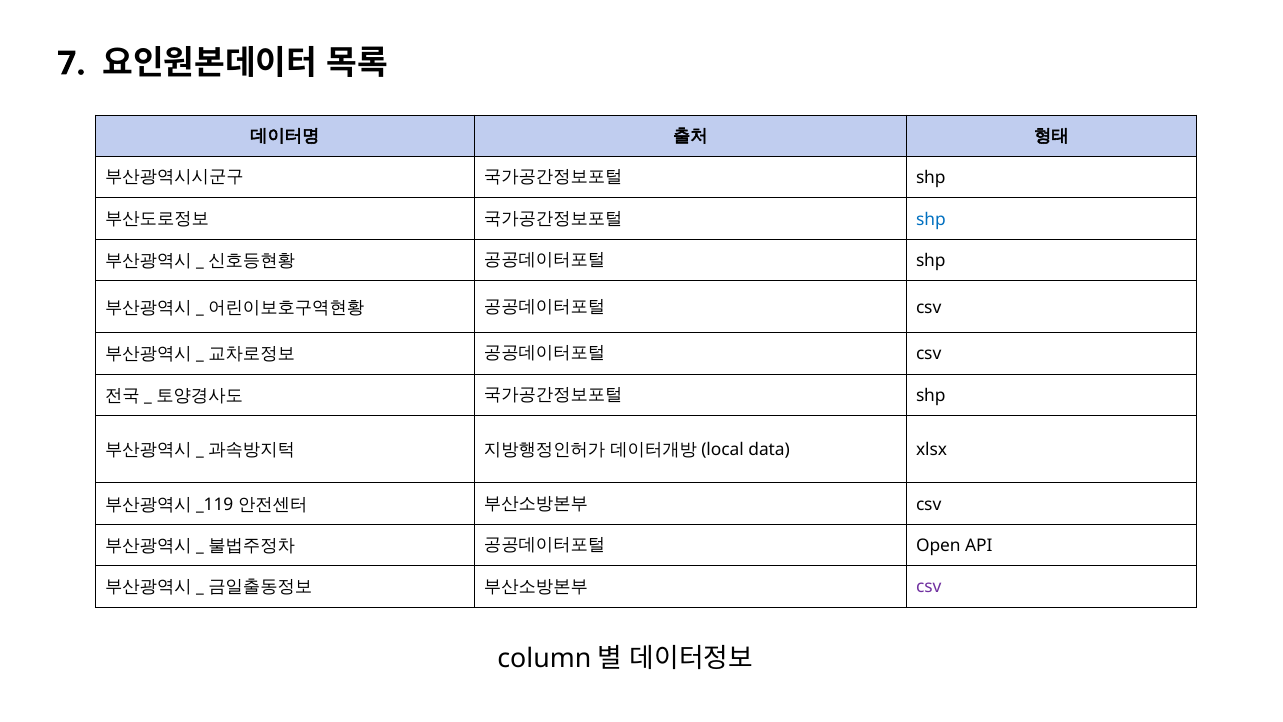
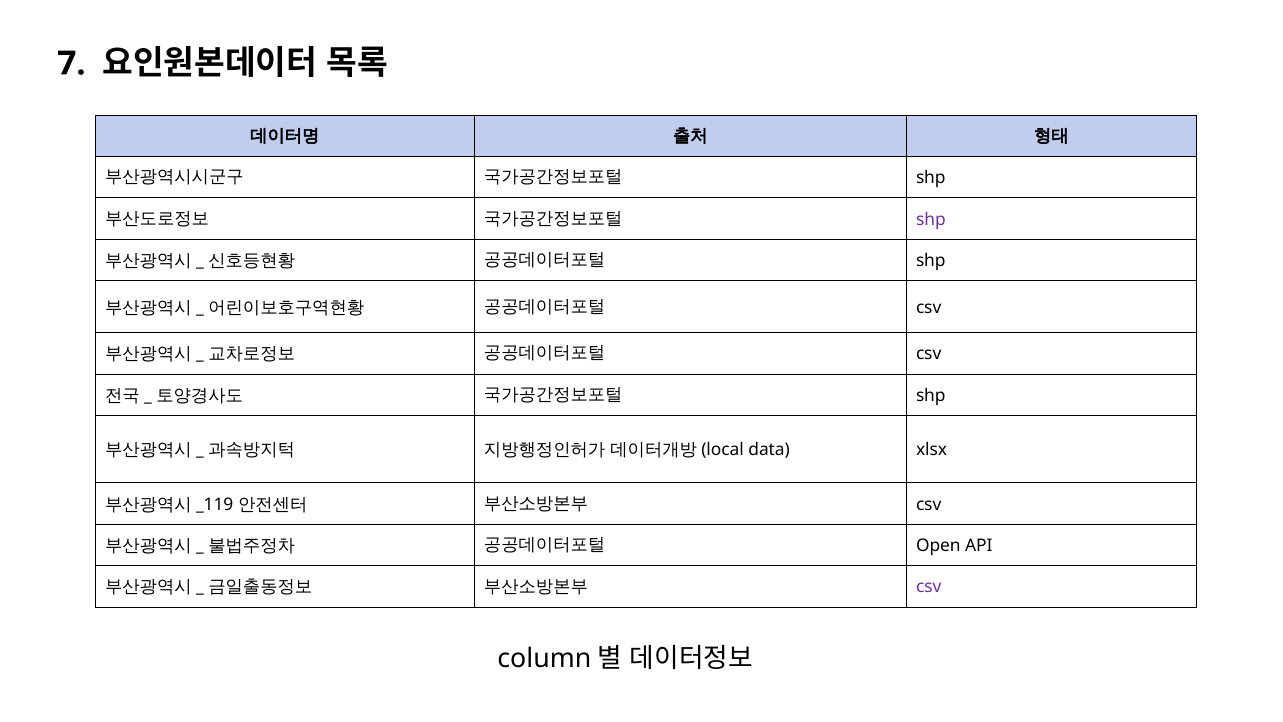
shp at (931, 219) colour: blue -> purple
